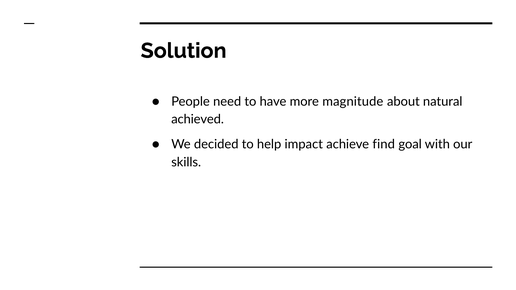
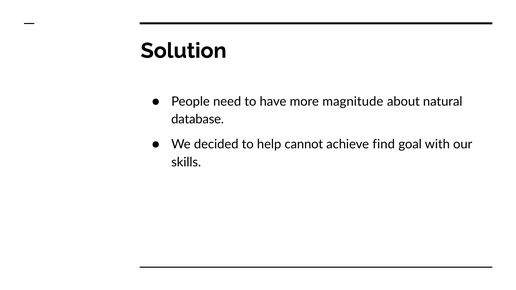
achieved: achieved -> database
impact: impact -> cannot
